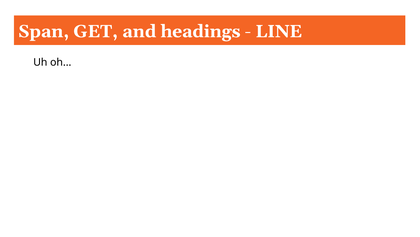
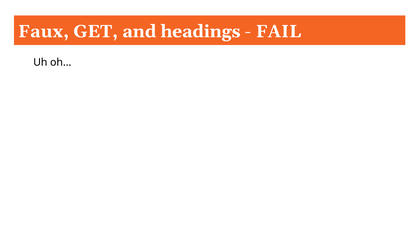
Span: Span -> Faux
LINE: LINE -> FAIL
